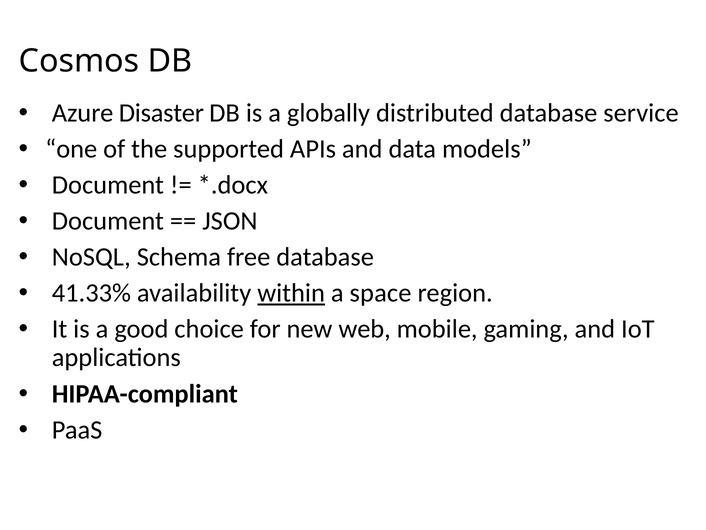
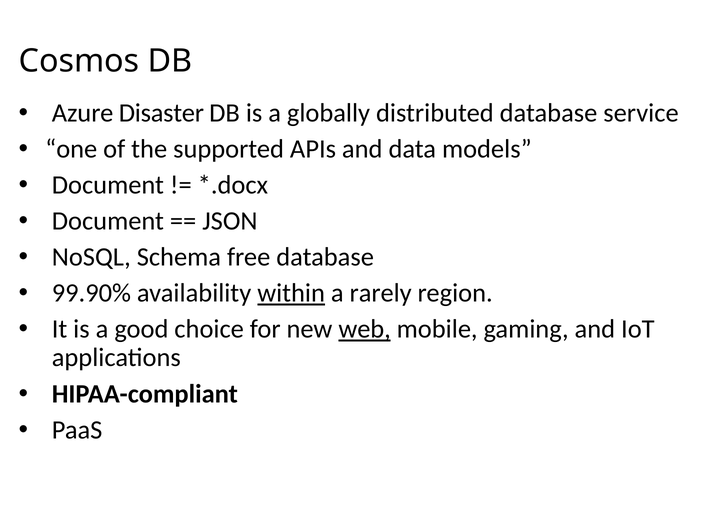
41.33%: 41.33% -> 99.90%
space: space -> rarely
web underline: none -> present
